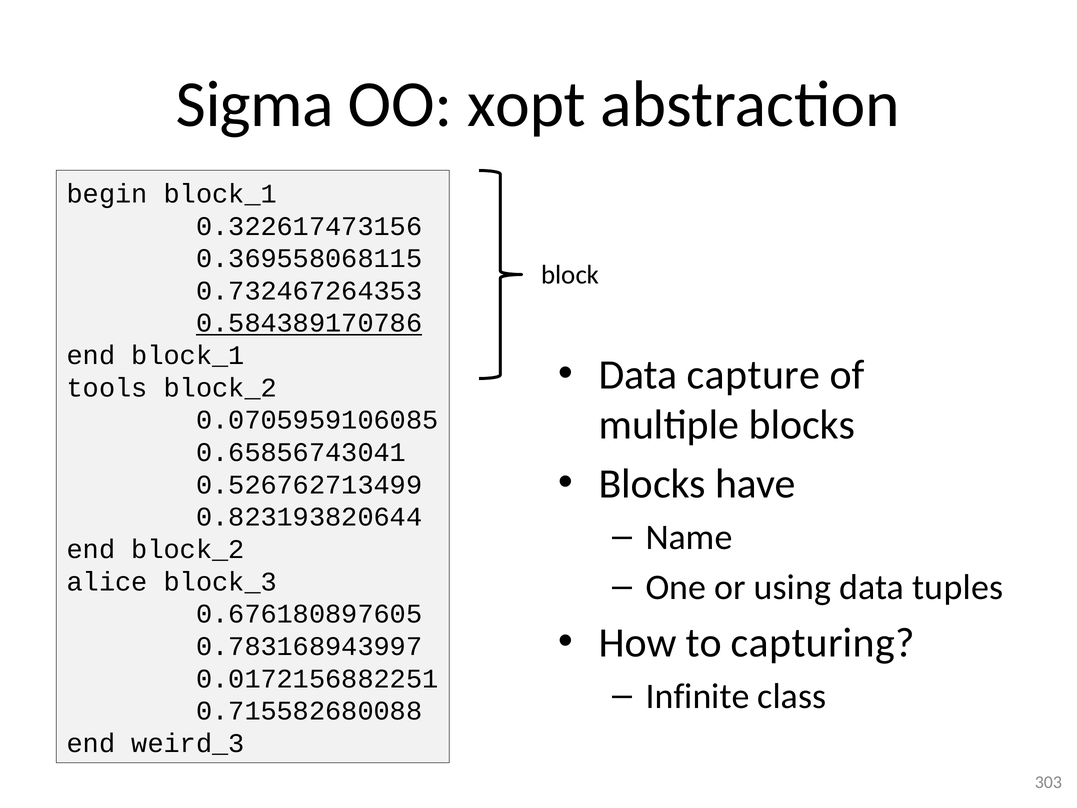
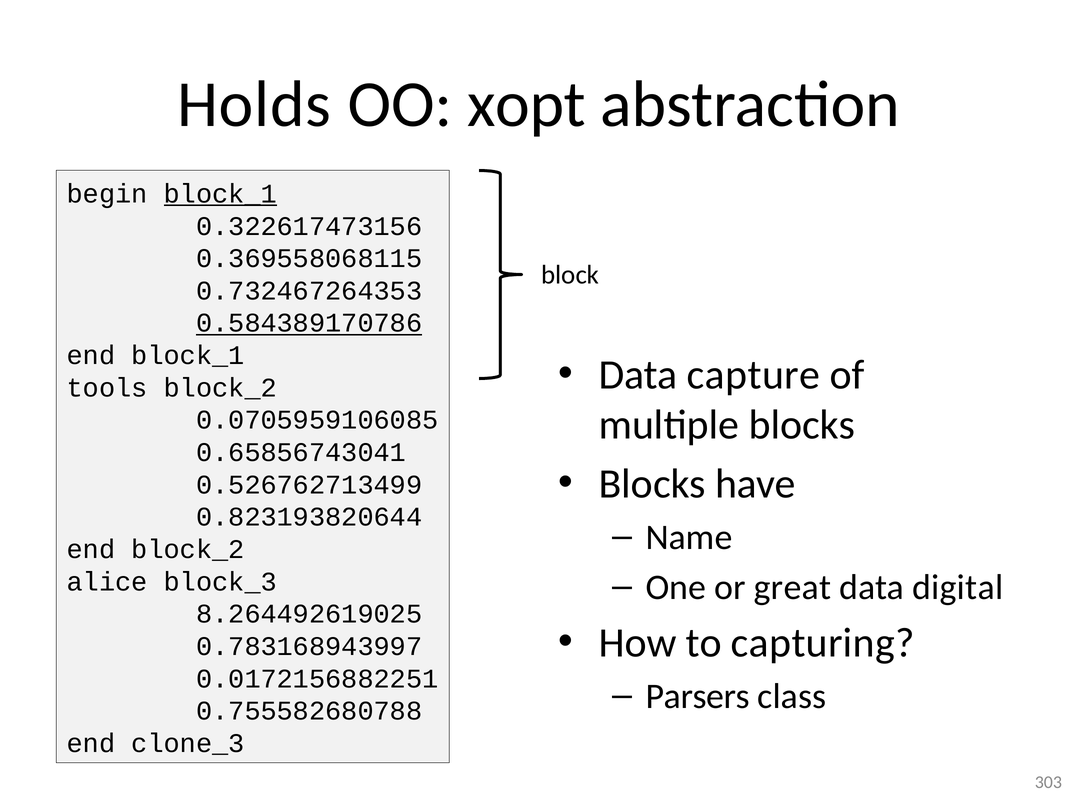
Sigma: Sigma -> Holds
block_1 at (220, 194) underline: none -> present
using: using -> great
tuples: tuples -> digital
0.676180897605: 0.676180897605 -> 8.264492619025
Infinite: Infinite -> Parsers
0.715582680088: 0.715582680088 -> 0.755582680788
weird_3: weird_3 -> clone_3
